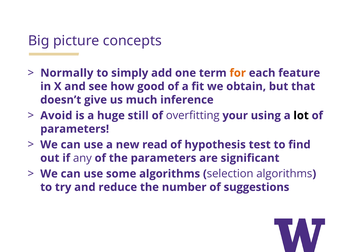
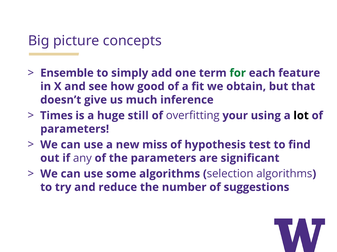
Normally: Normally -> Ensemble
for colour: orange -> green
Avoid: Avoid -> Times
read: read -> miss
